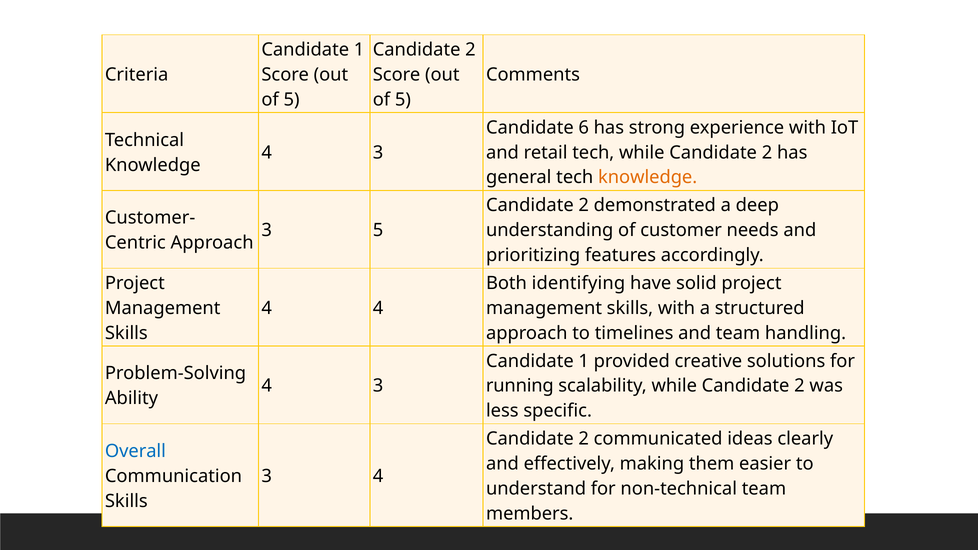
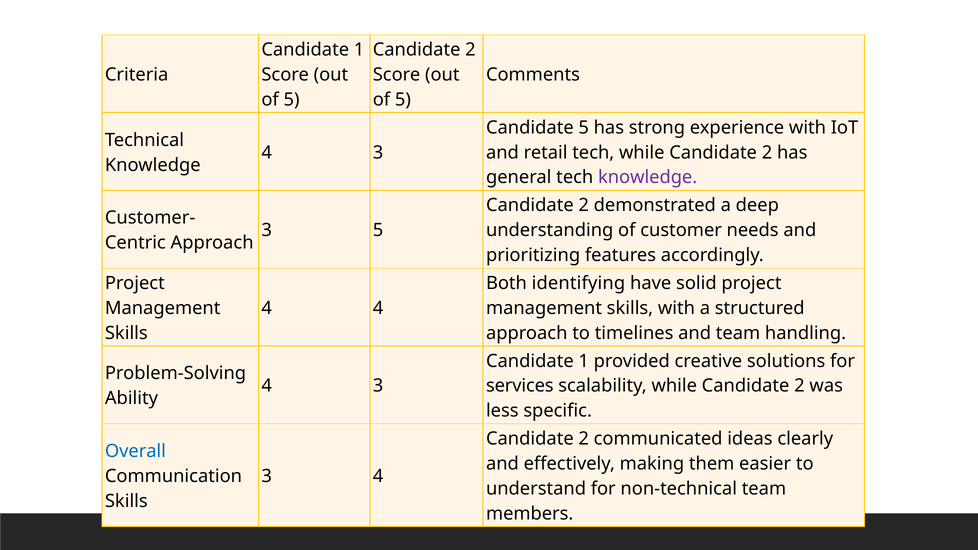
Candidate 6: 6 -> 5
knowledge at (648, 177) colour: orange -> purple
running: running -> services
